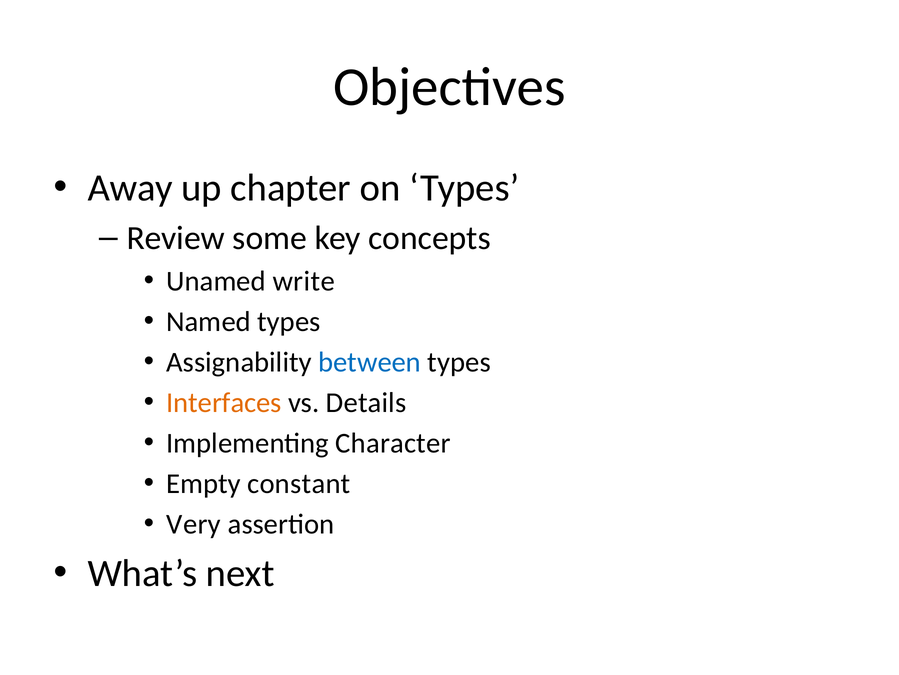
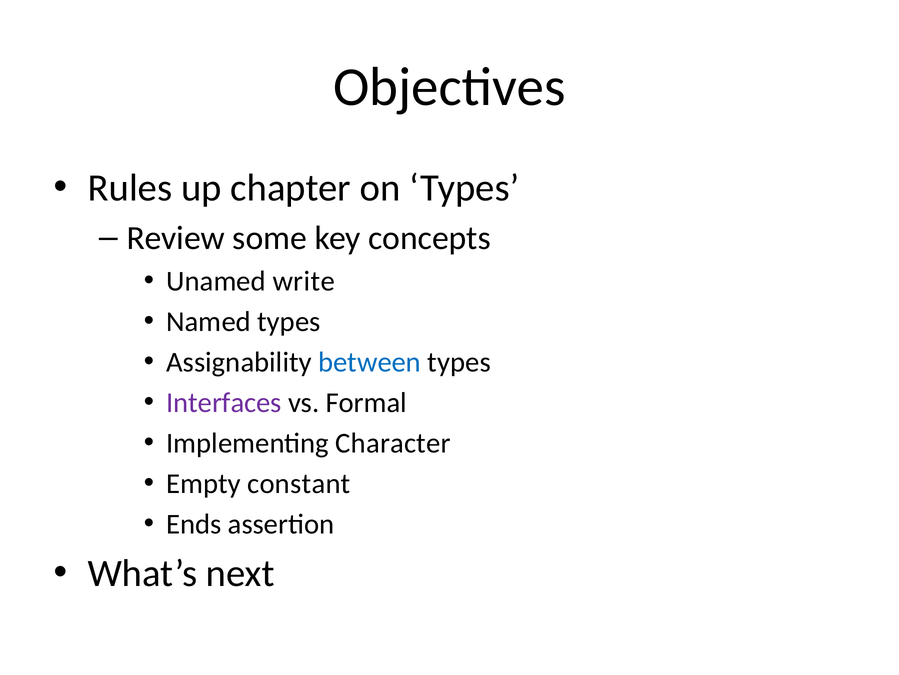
Away: Away -> Rules
Interfaces colour: orange -> purple
Details: Details -> Formal
Very: Very -> Ends
